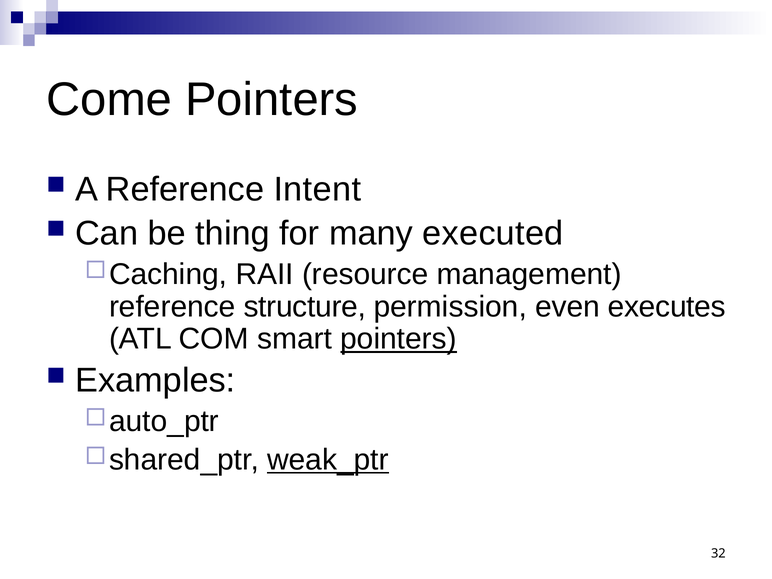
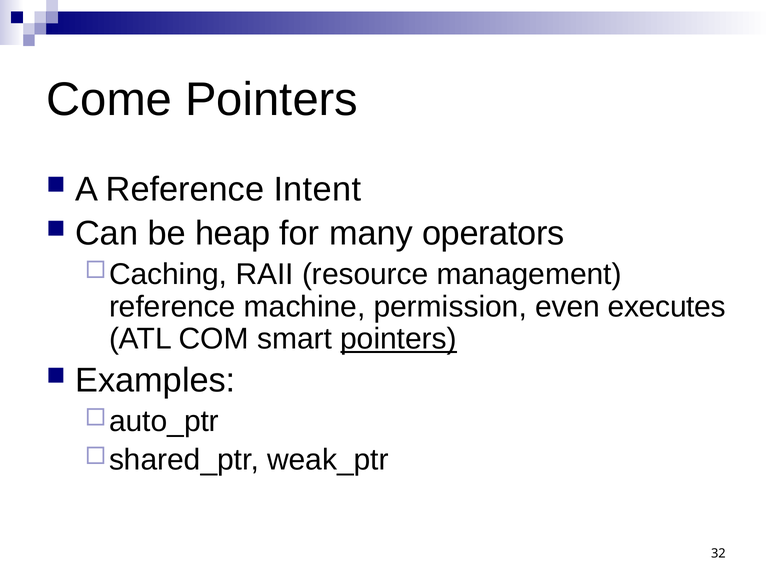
thing: thing -> heap
executed: executed -> operators
structure: structure -> machine
weak_ptr underline: present -> none
